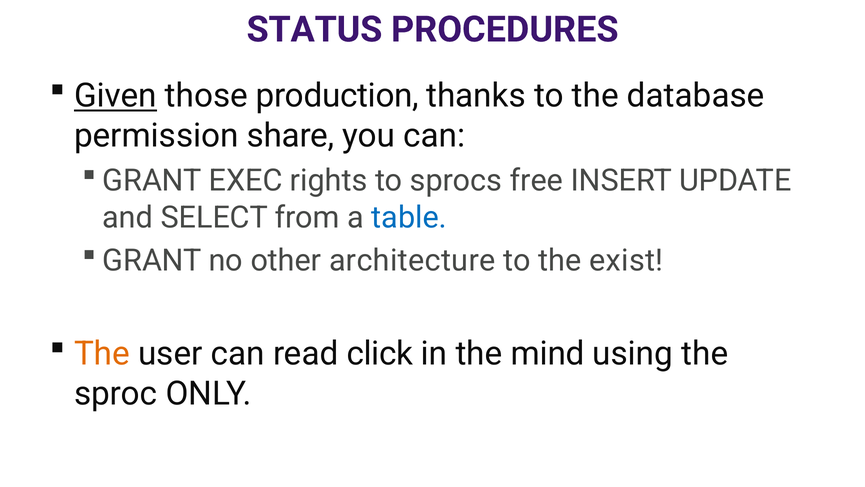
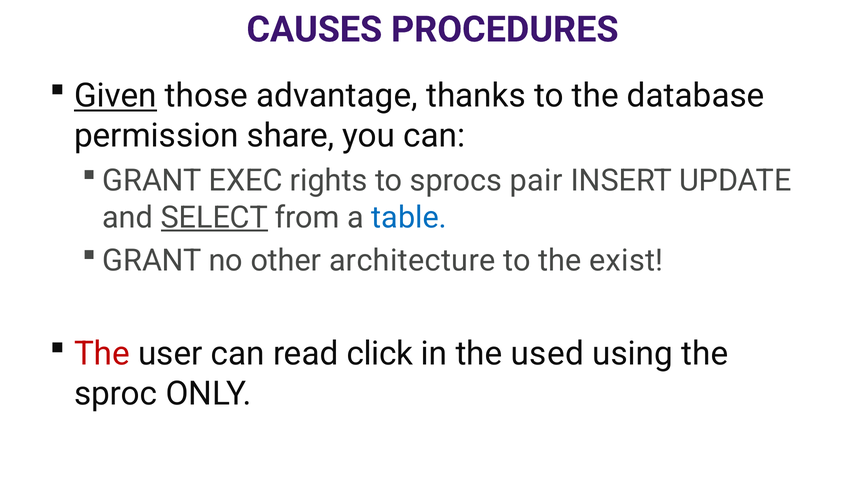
STATUS: STATUS -> CAUSES
production: production -> advantage
free: free -> pair
SELECT underline: none -> present
The at (102, 353) colour: orange -> red
mind: mind -> used
